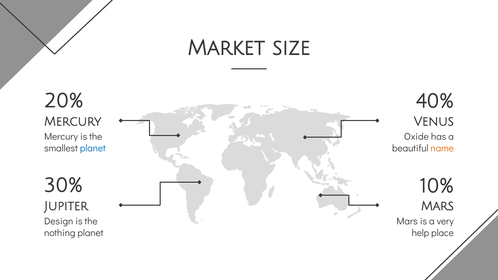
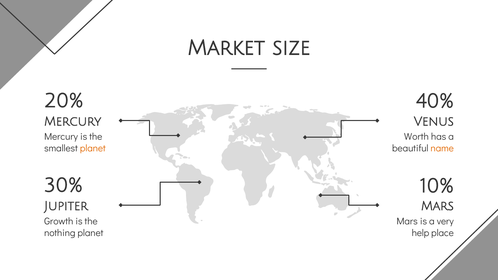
Oxide: Oxide -> Worth
planet at (93, 148) colour: blue -> orange
Design: Design -> Growth
